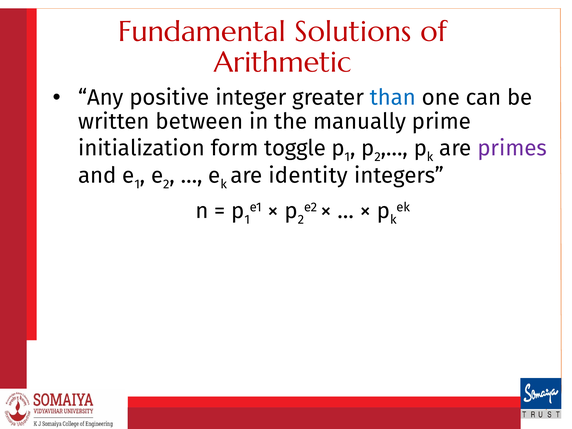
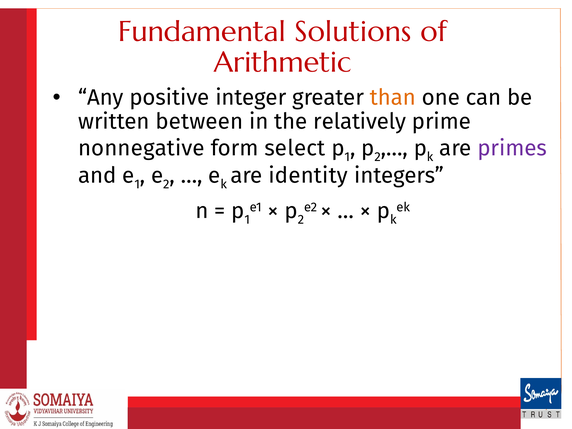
than colour: blue -> orange
manually: manually -> relatively
initialization: initialization -> nonnegative
toggle: toggle -> select
